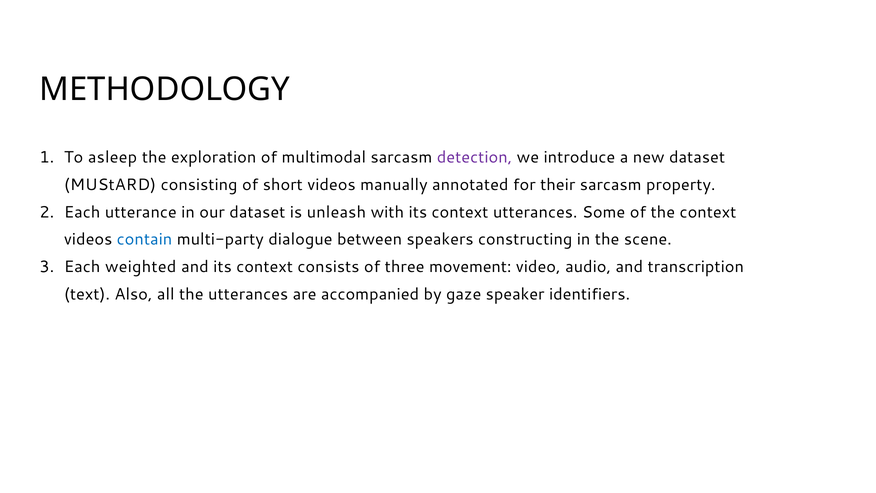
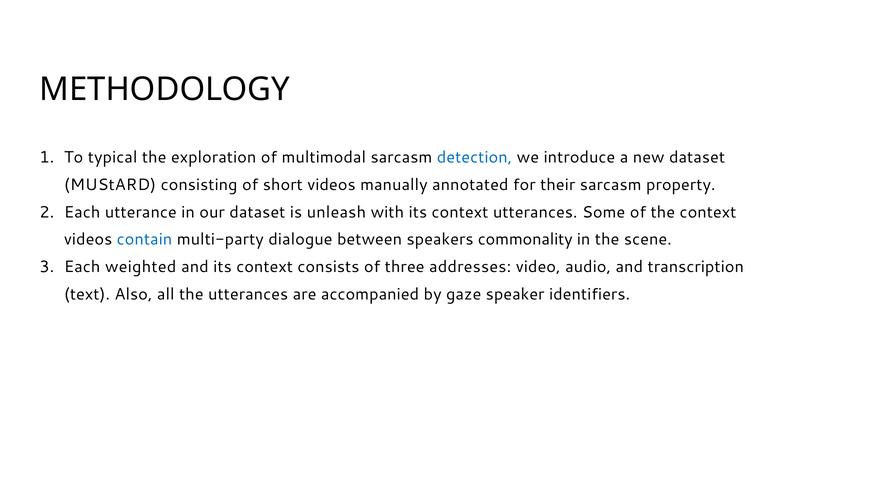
asleep: asleep -> typical
detection colour: purple -> blue
constructing: constructing -> commonality
movement: movement -> addresses
